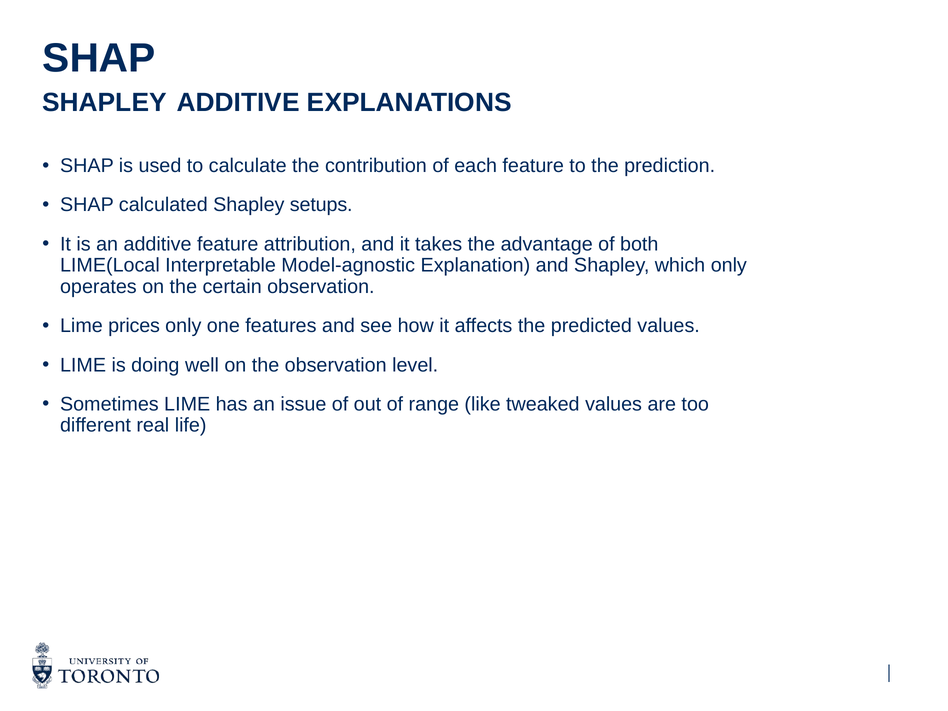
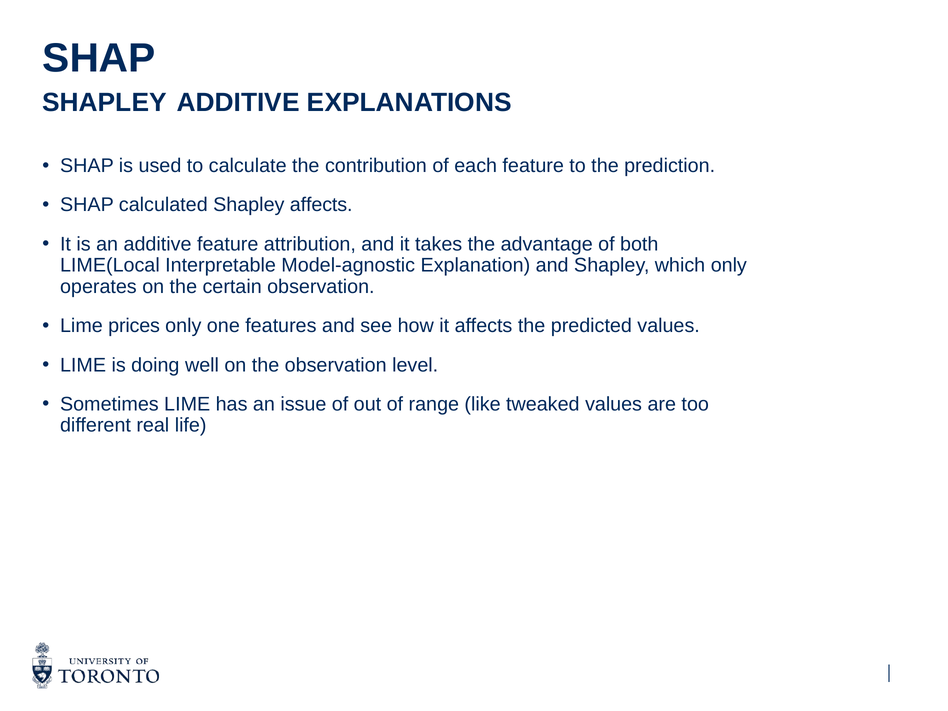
Shapley setups: setups -> affects
